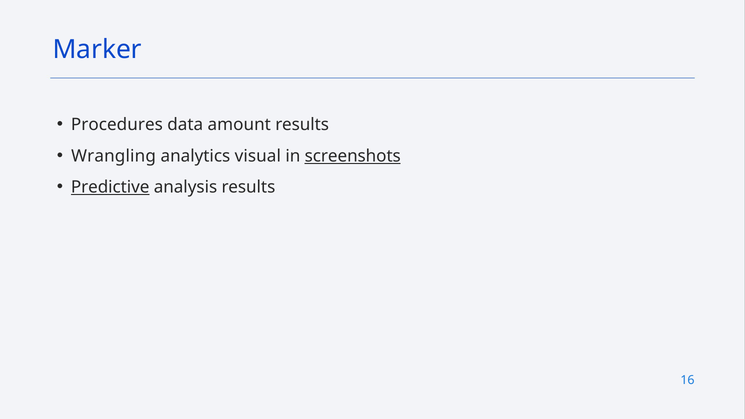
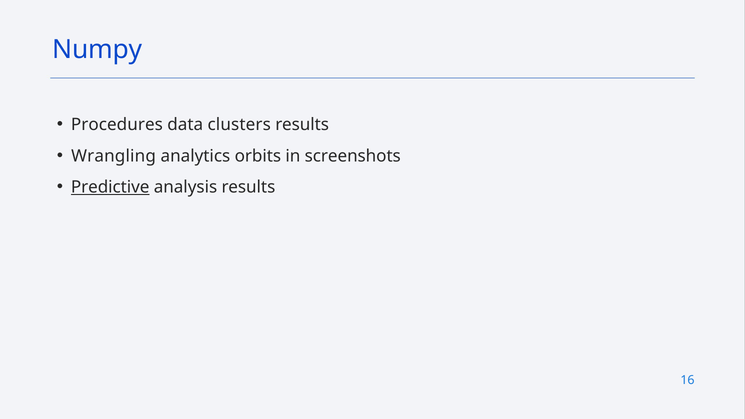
Marker: Marker -> Numpy
amount: amount -> clusters
visual: visual -> orbits
screenshots underline: present -> none
